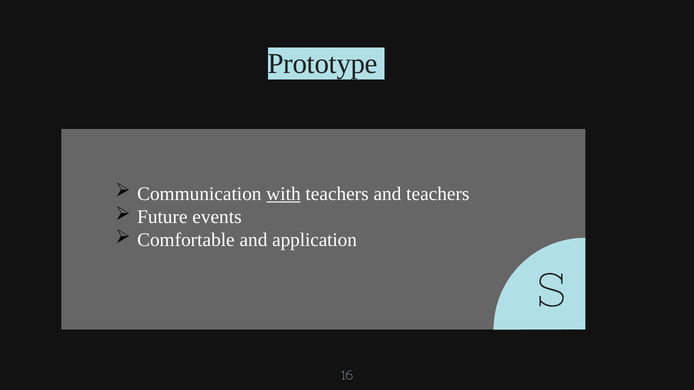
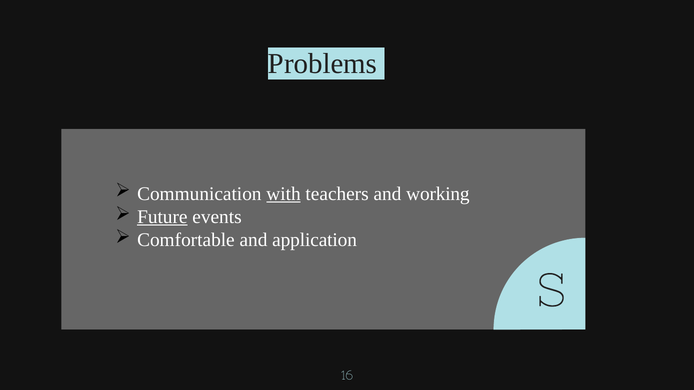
Prototype: Prototype -> Problems
and teachers: teachers -> working
Future underline: none -> present
